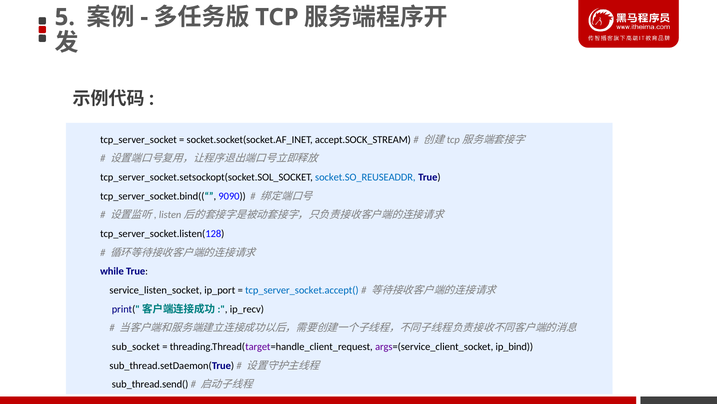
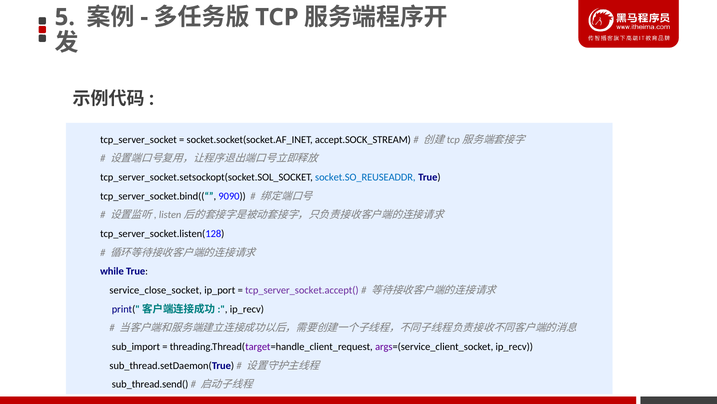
service_listen_socket: service_listen_socket -> service_close_socket
tcp_server_socket.accept( colour: blue -> purple
sub_socket: sub_socket -> sub_import
args=(service_client_socket ip_bind: ip_bind -> ip_recv
